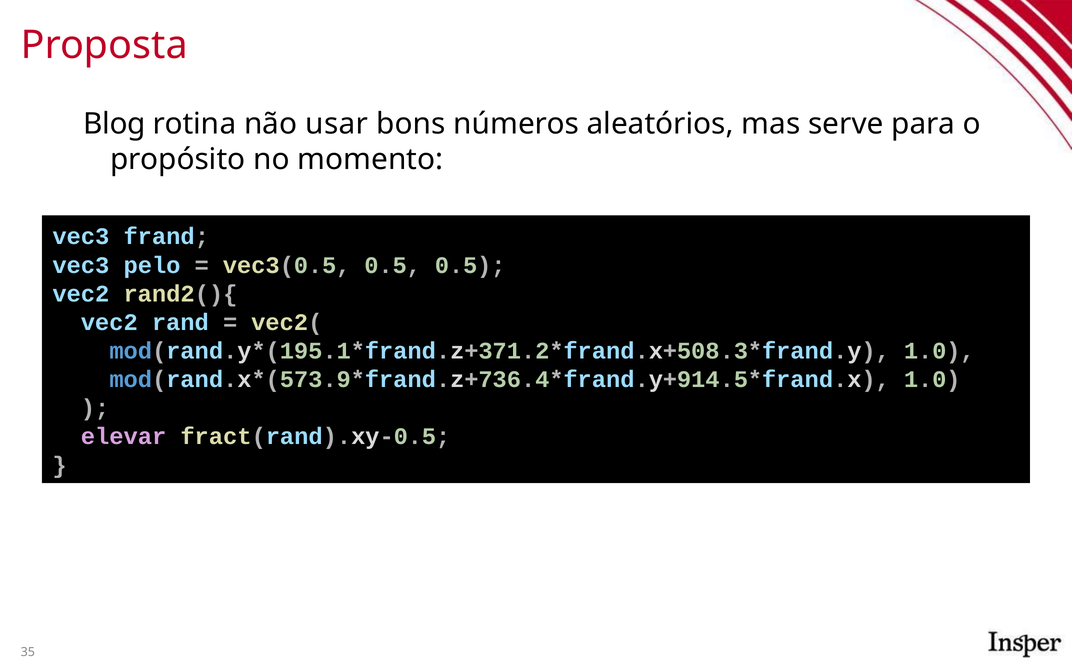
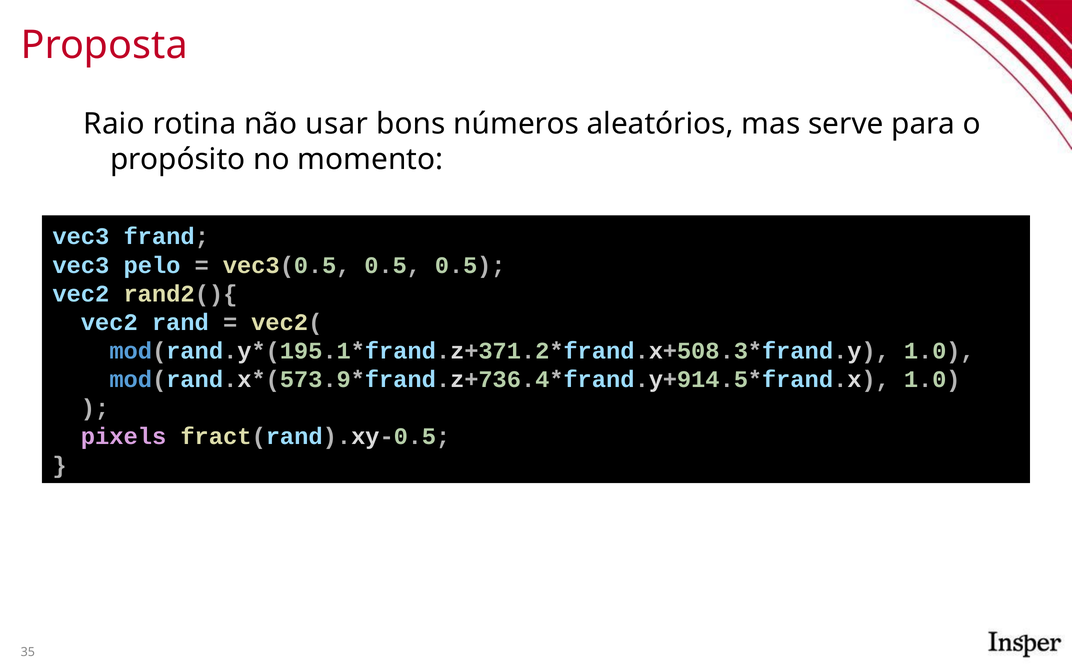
Blog: Blog -> Raio
elevar: elevar -> pixels
